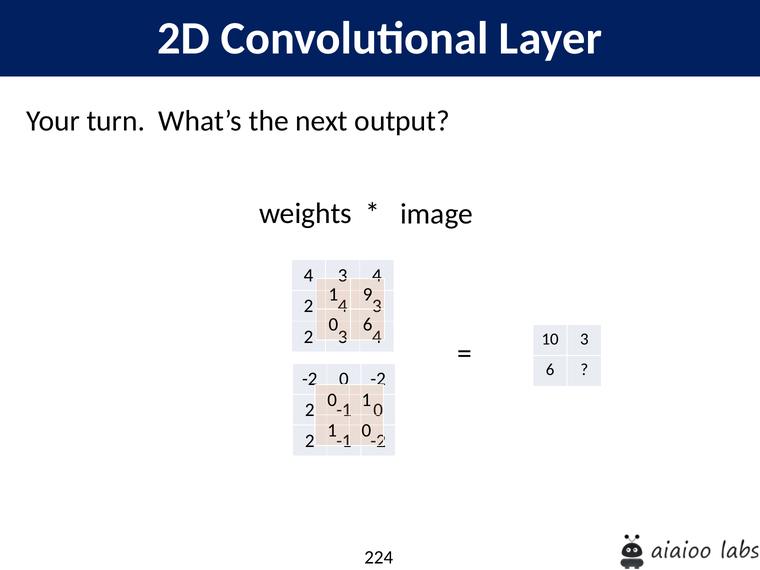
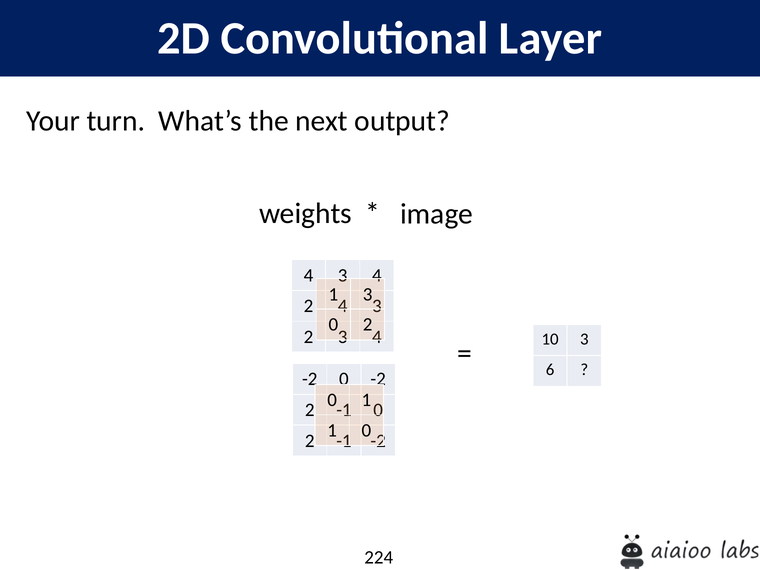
1 9: 9 -> 3
6 at (368, 325): 6 -> 2
